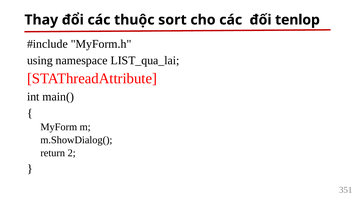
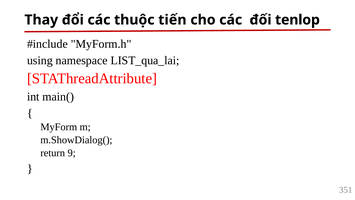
sort: sort -> tiến
2: 2 -> 9
